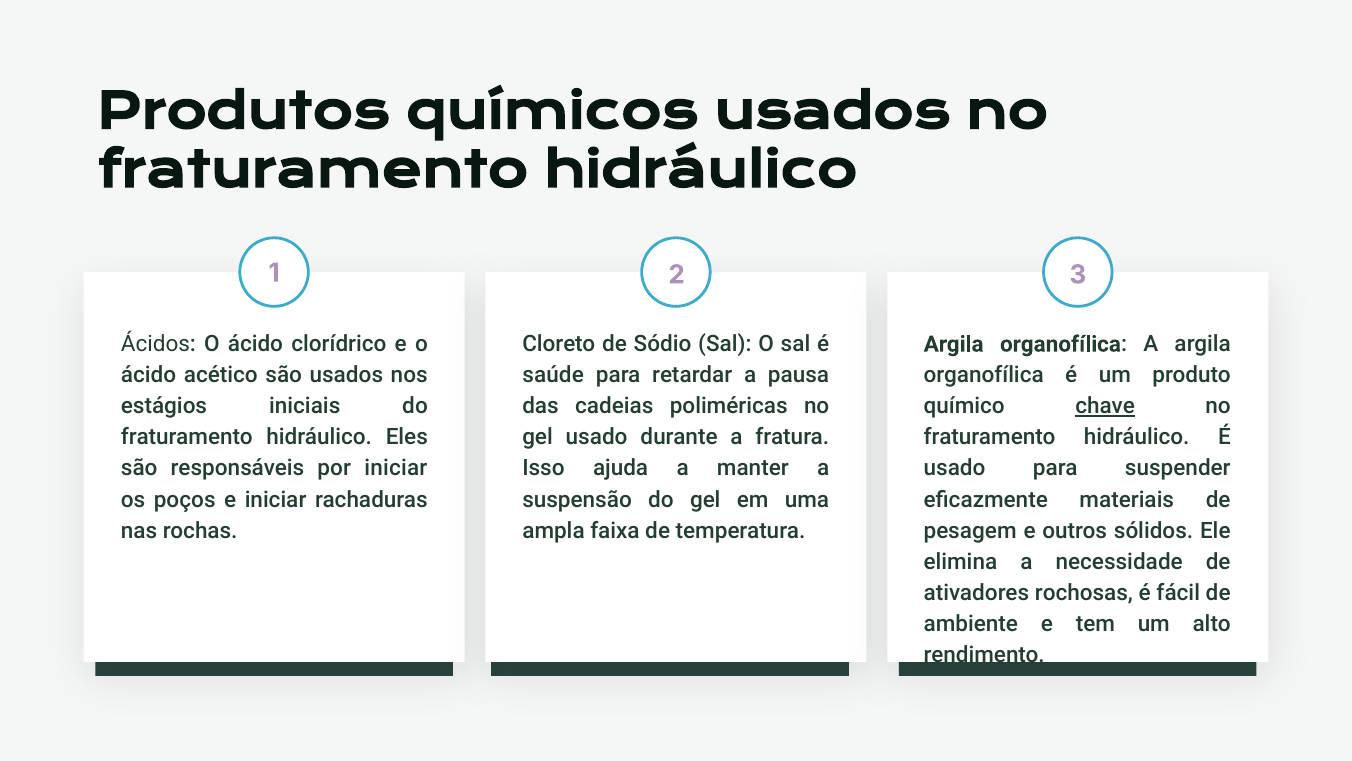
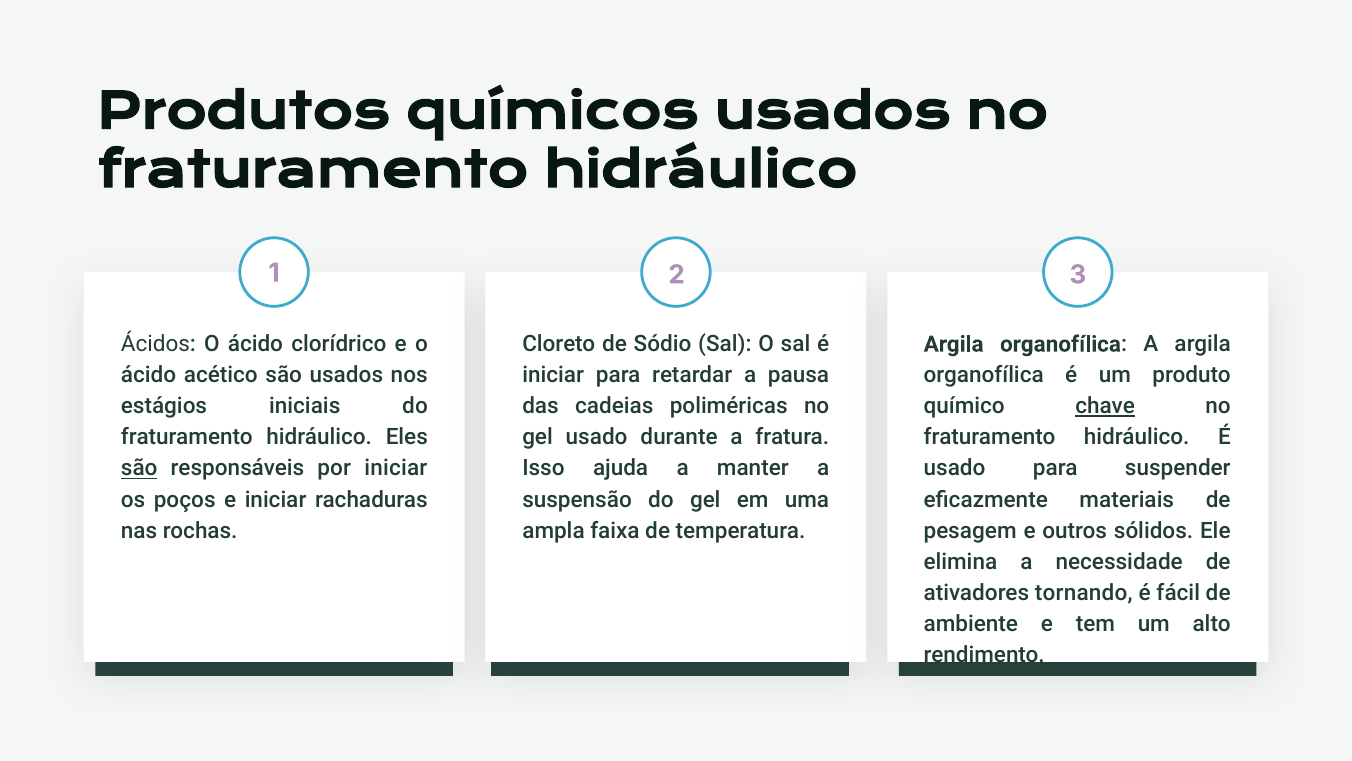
saúde at (553, 375): saúde -> iniciar
são at (139, 468) underline: none -> present
rochosas: rochosas -> tornando
